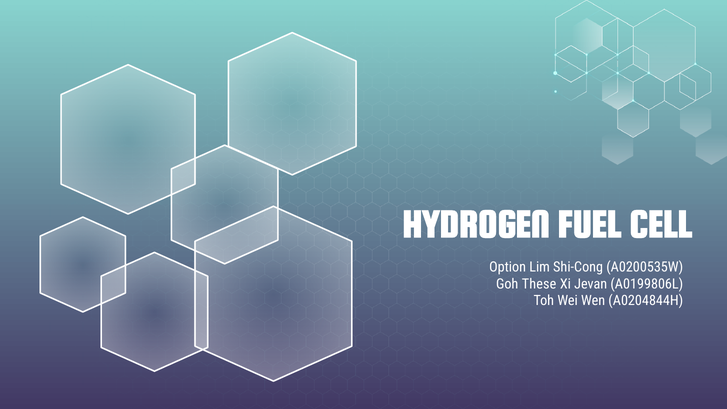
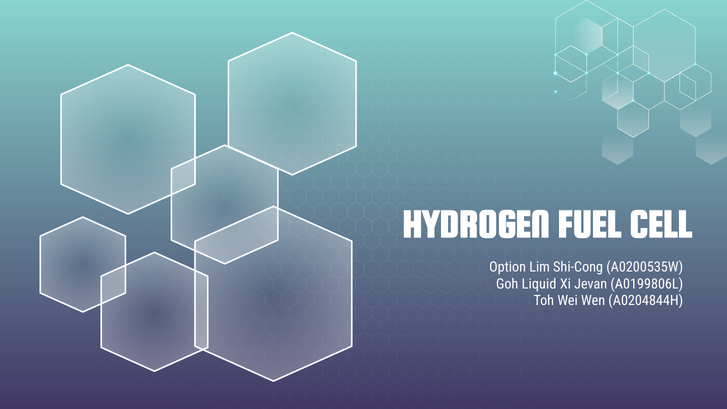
These: These -> Liquid
